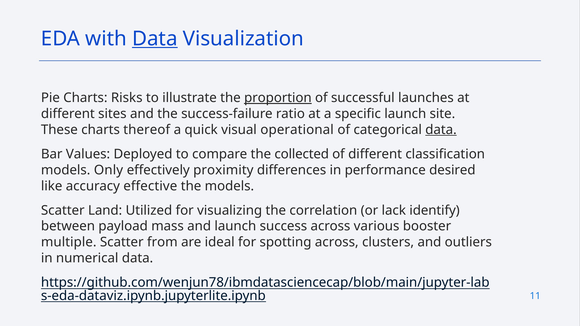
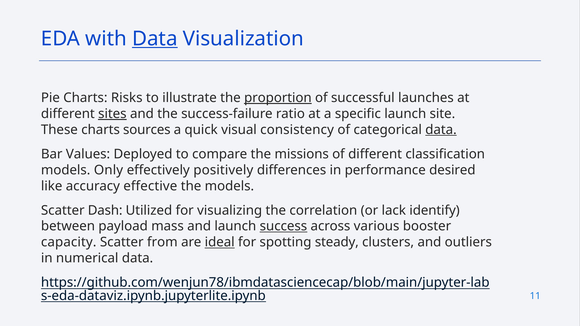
sites underline: none -> present
thereof: thereof -> sources
operational: operational -> consistency
collected: collected -> missions
proximity: proximity -> positively
Land: Land -> Dash
success underline: none -> present
multiple: multiple -> capacity
ideal underline: none -> present
spotting across: across -> steady
